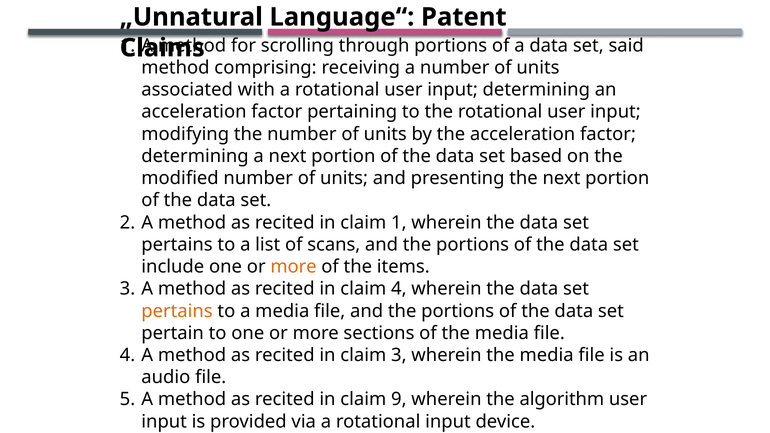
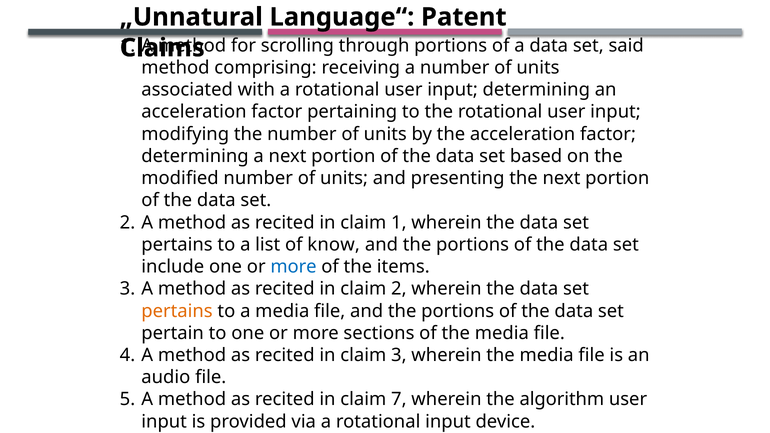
scans: scans -> know
more at (294, 267) colour: orange -> blue
claim 4: 4 -> 2
9: 9 -> 7
